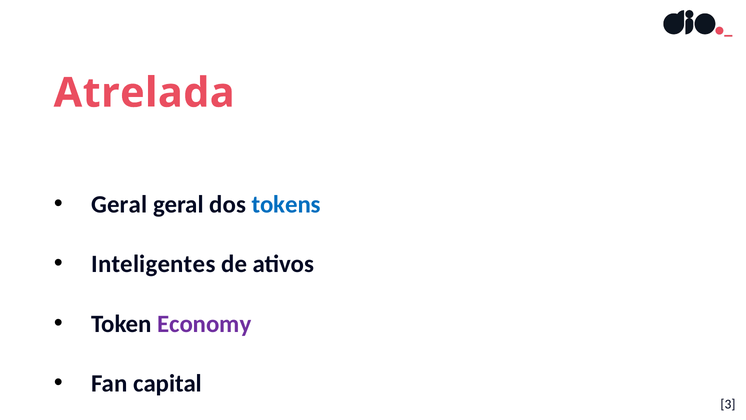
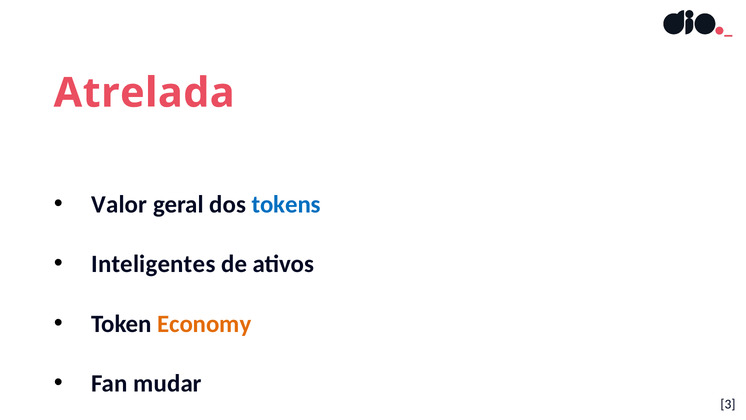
Geral at (119, 204): Geral -> Valor
Economy colour: purple -> orange
capital: capital -> mudar
